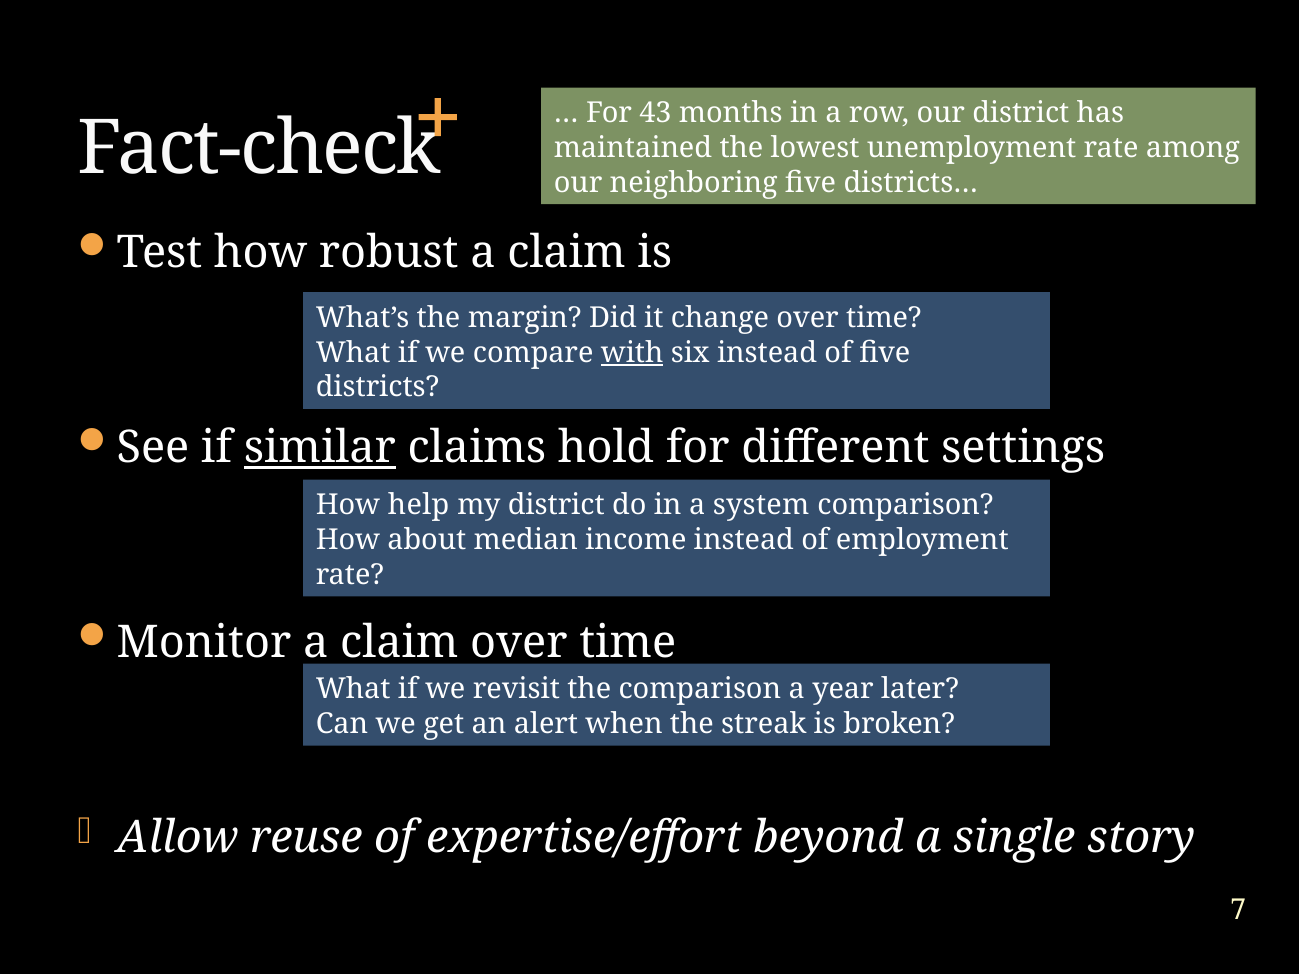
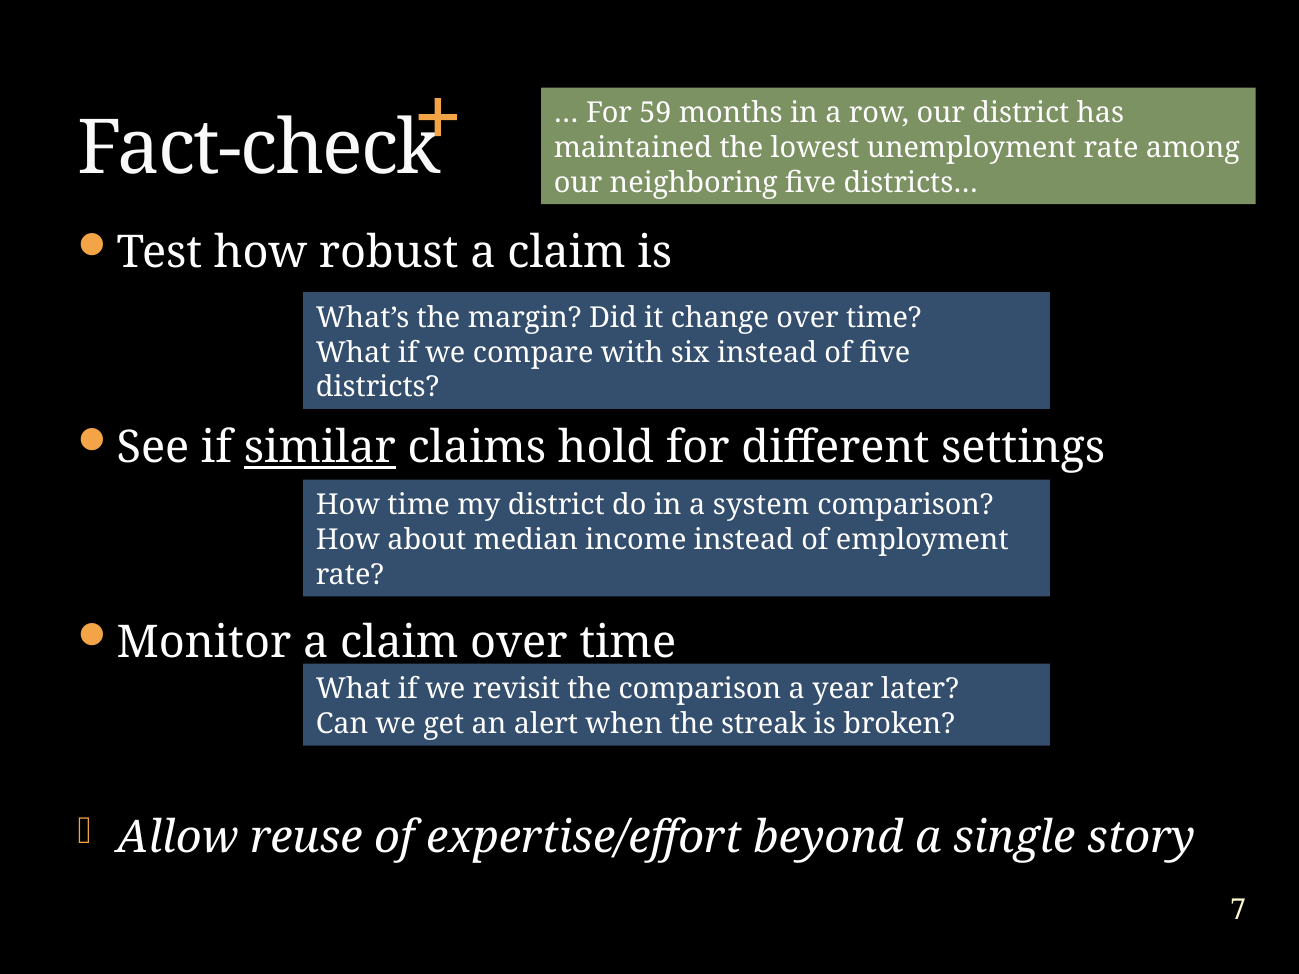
43: 43 -> 59
with underline: present -> none
How help: help -> time
